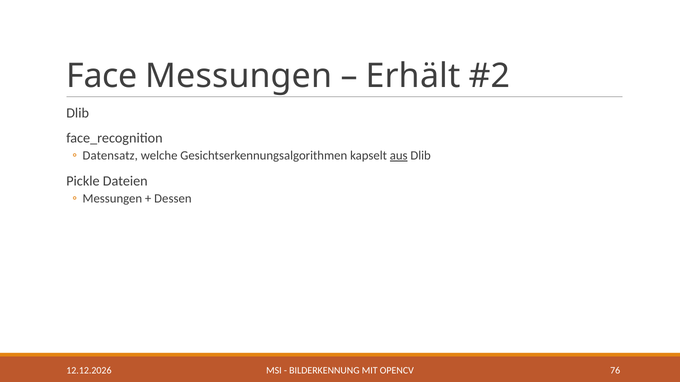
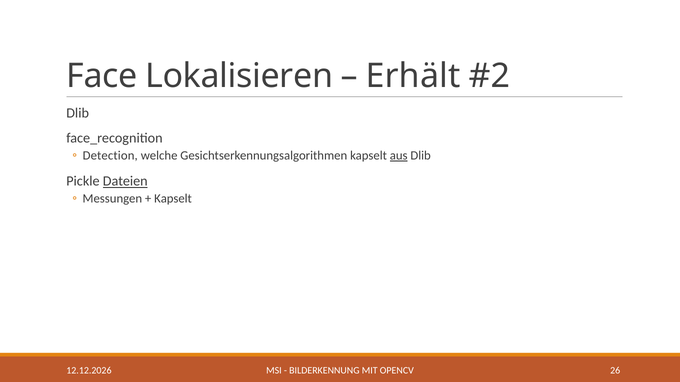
Face Messungen: Messungen -> Lokalisieren
Datensatz: Datensatz -> Detection
Dateien underline: none -> present
Dessen at (173, 199): Dessen -> Kapselt
76: 76 -> 26
